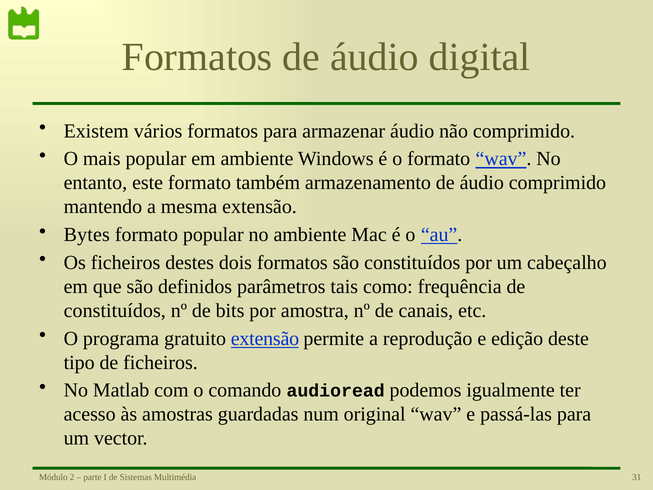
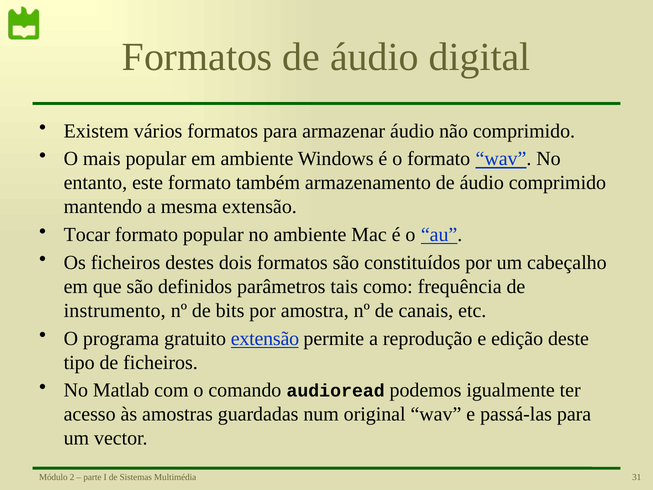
Bytes: Bytes -> Tocar
constituídos at (115, 310): constituídos -> instrumento
